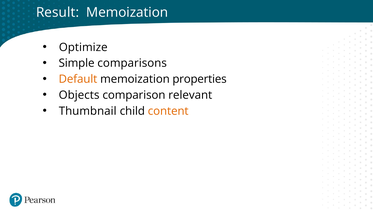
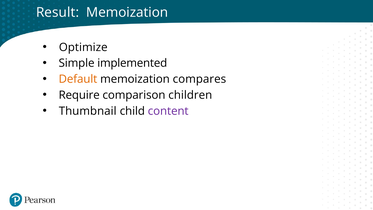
comparisons: comparisons -> implemented
properties: properties -> compares
Objects: Objects -> Require
relevant: relevant -> children
content colour: orange -> purple
